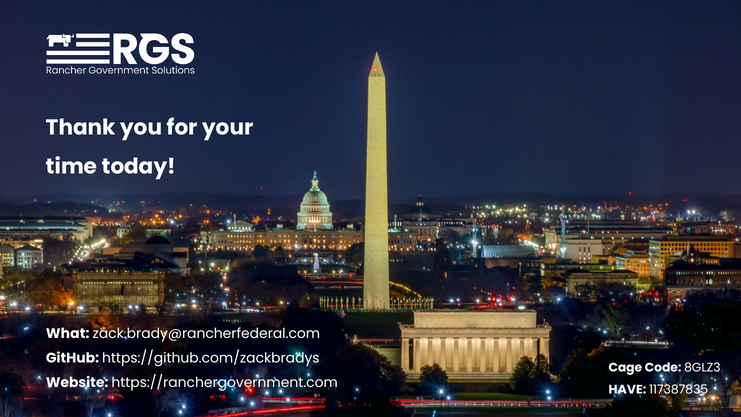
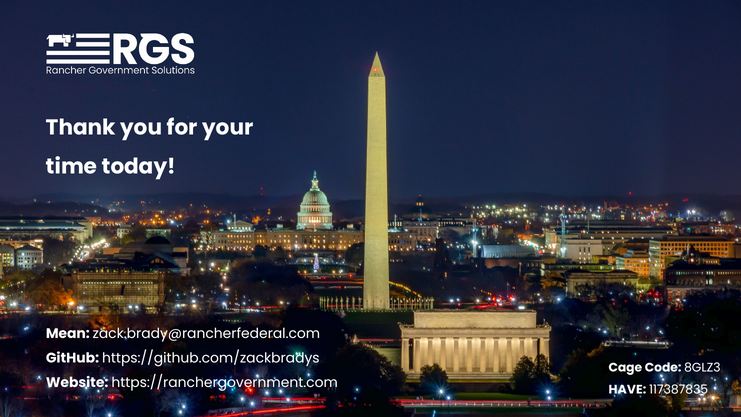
What: What -> Mean
